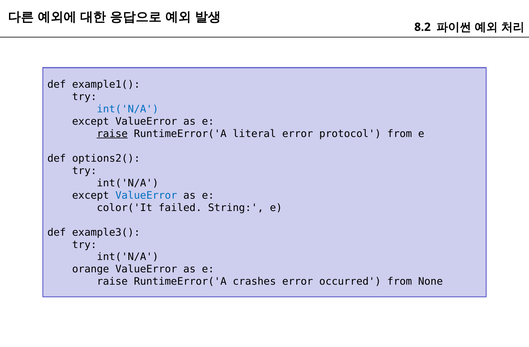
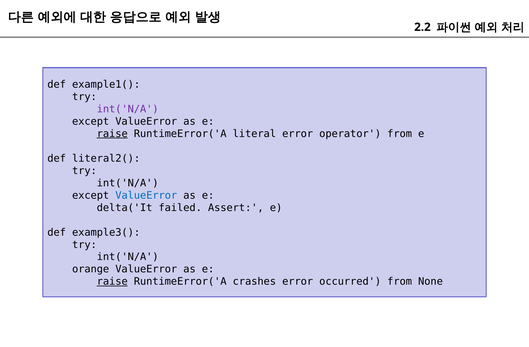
8.2: 8.2 -> 2.2
int('N/A at (128, 109) colour: blue -> purple
protocol: protocol -> operator
options2(: options2( -> literal2(
color('It: color('It -> delta('It
String: String -> Assert
raise at (112, 282) underline: none -> present
